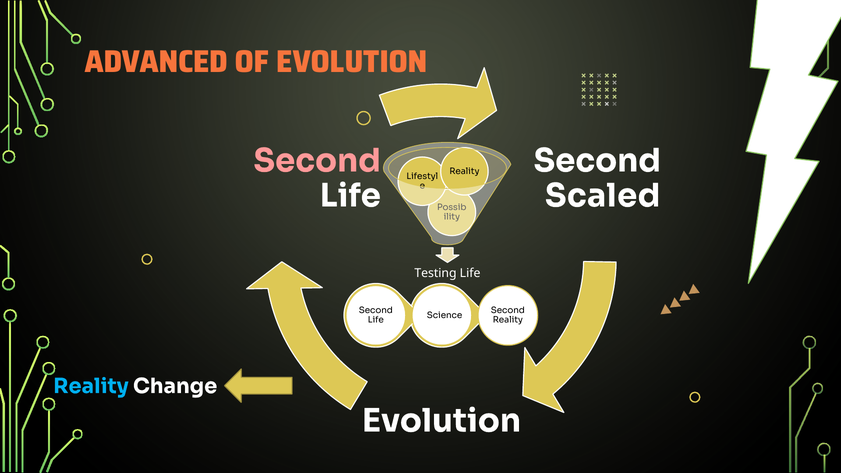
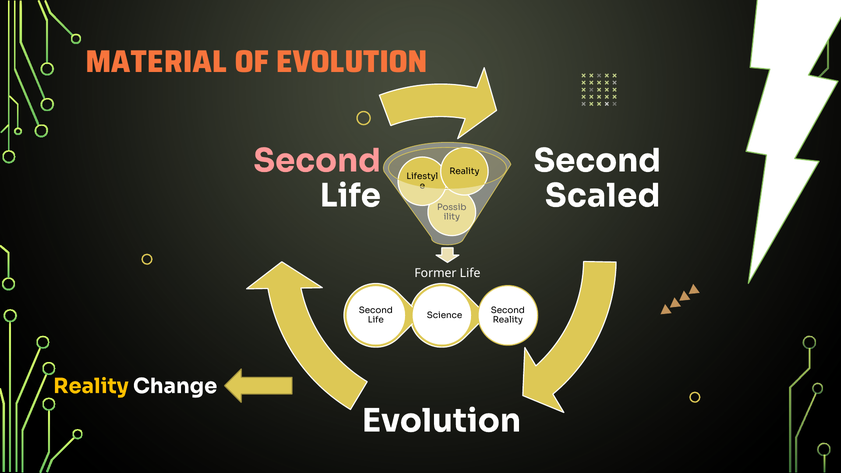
ADVANCED: ADVANCED -> MATERIAL
Testing: Testing -> Former
Reality at (91, 386) colour: light blue -> yellow
